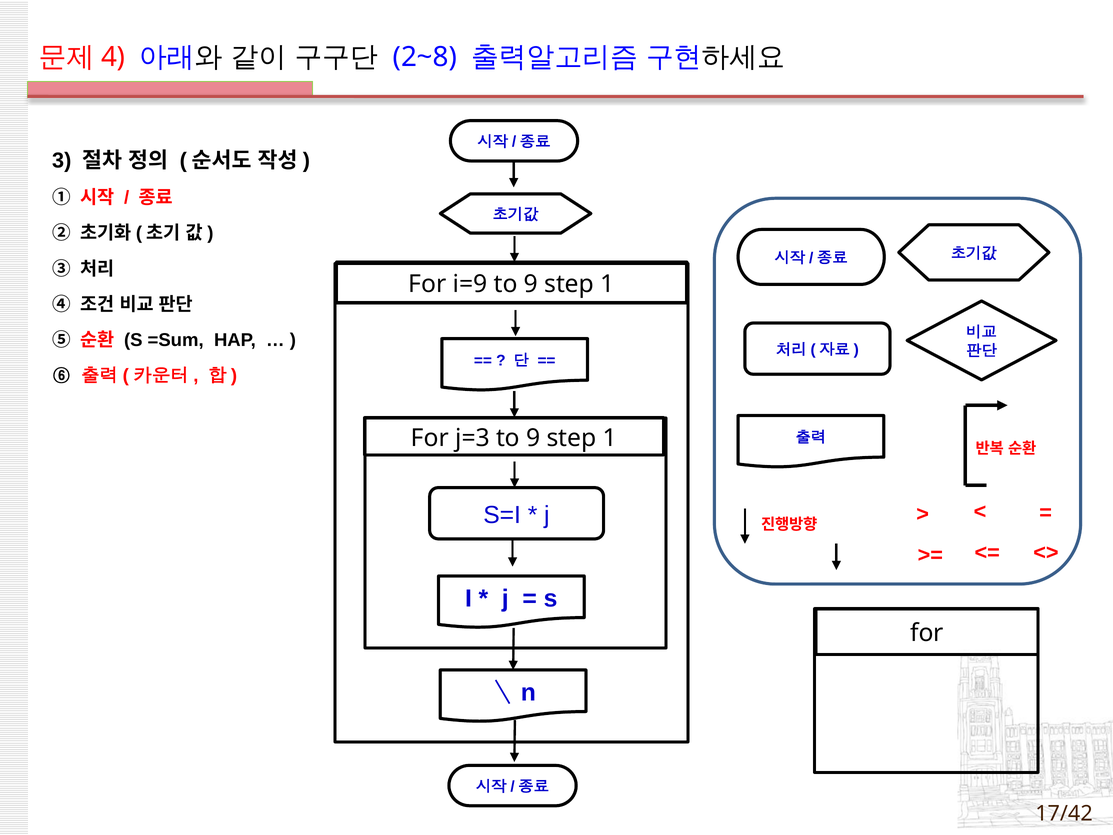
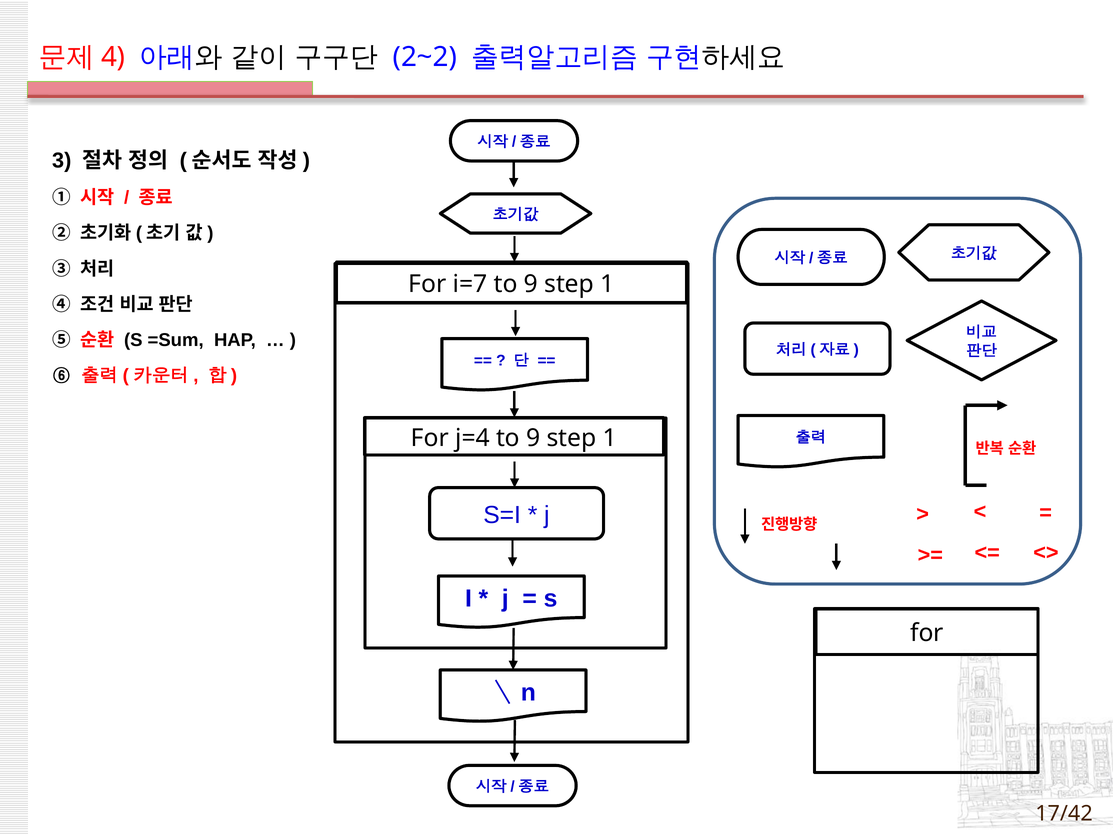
2~8: 2~8 -> 2~2
i=9: i=9 -> i=7
j=3: j=3 -> j=4
